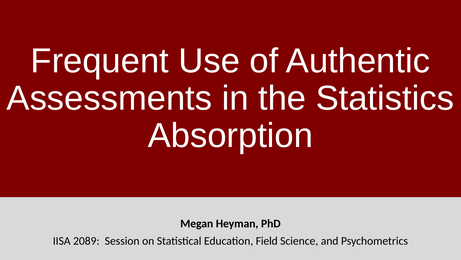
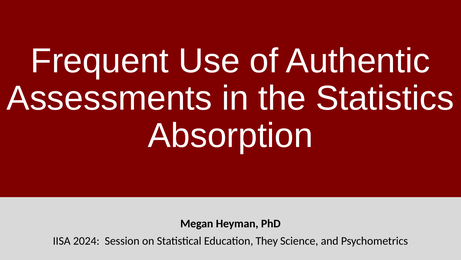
2089: 2089 -> 2024
Field: Field -> They
